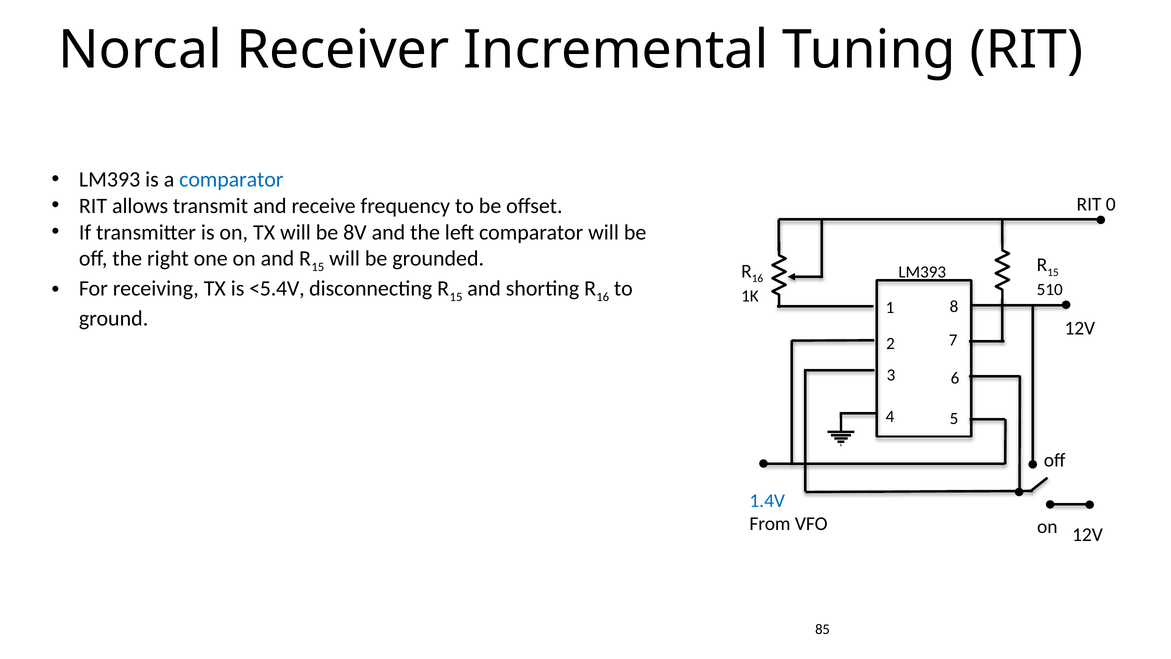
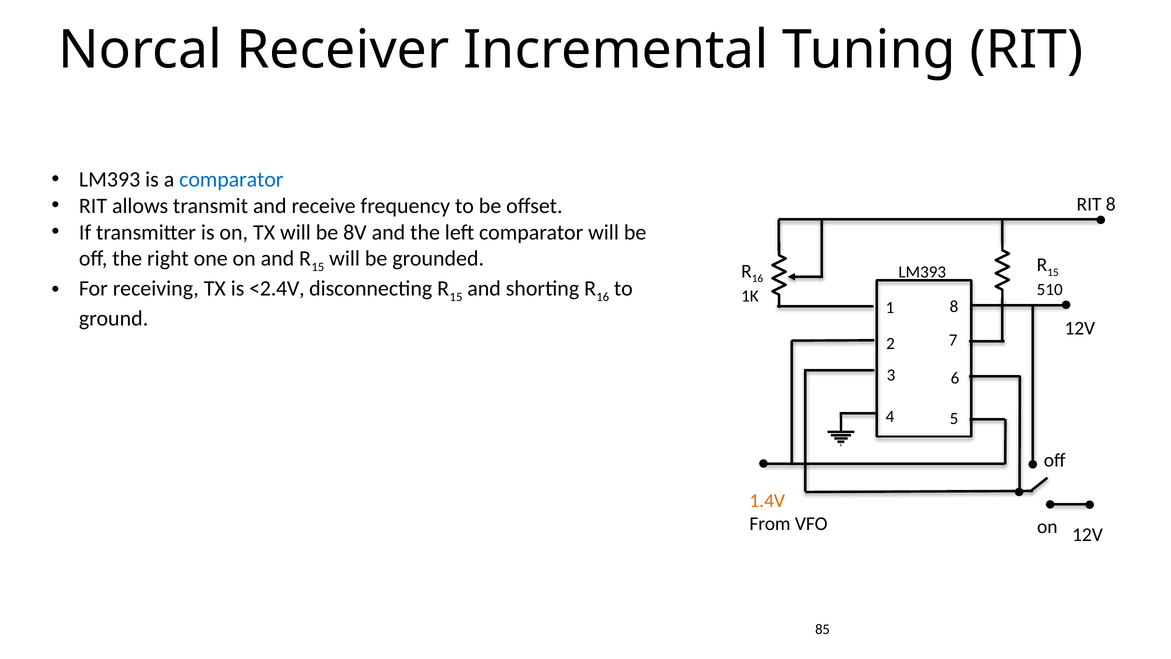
RIT 0: 0 -> 8
<5.4V: <5.4V -> <2.4V
1.4V colour: blue -> orange
